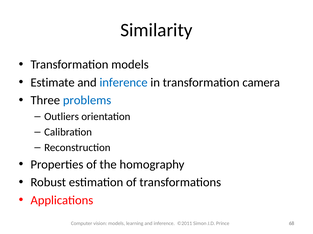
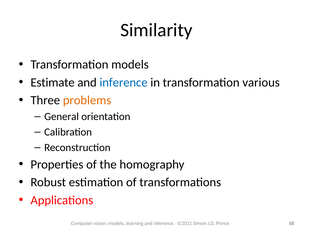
camera: camera -> various
problems colour: blue -> orange
Outliers: Outliers -> General
